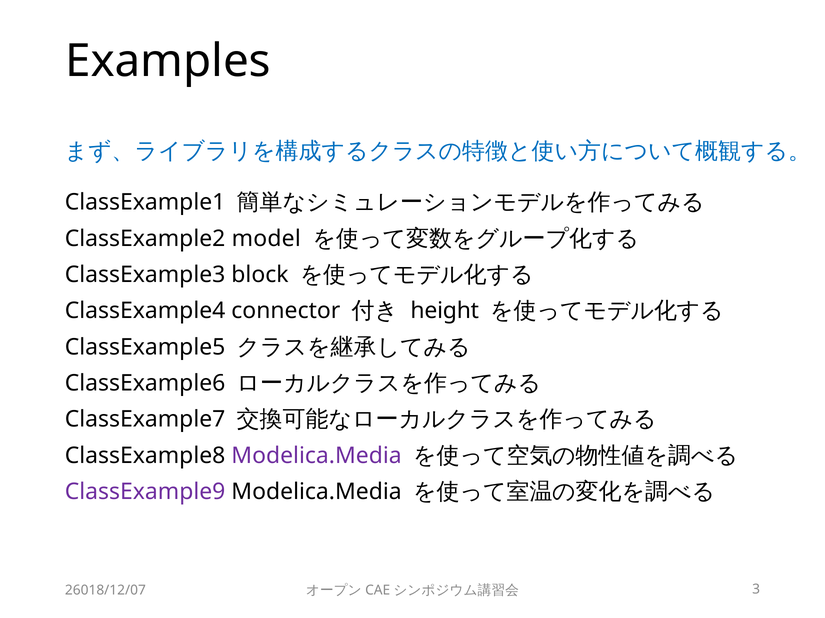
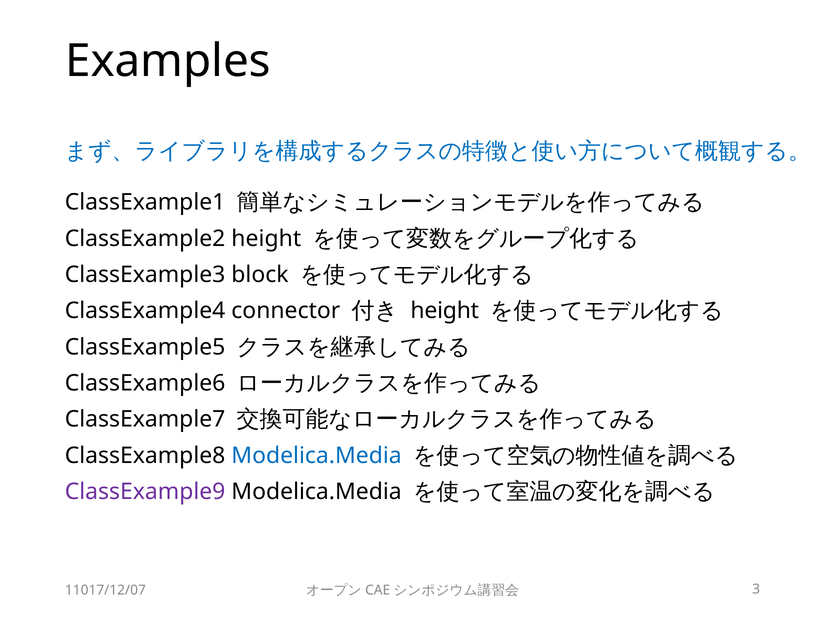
ClassExample2 model: model -> height
Modelica.Media at (317, 456) colour: purple -> blue
26018/12/07: 26018/12/07 -> 11017/12/07
